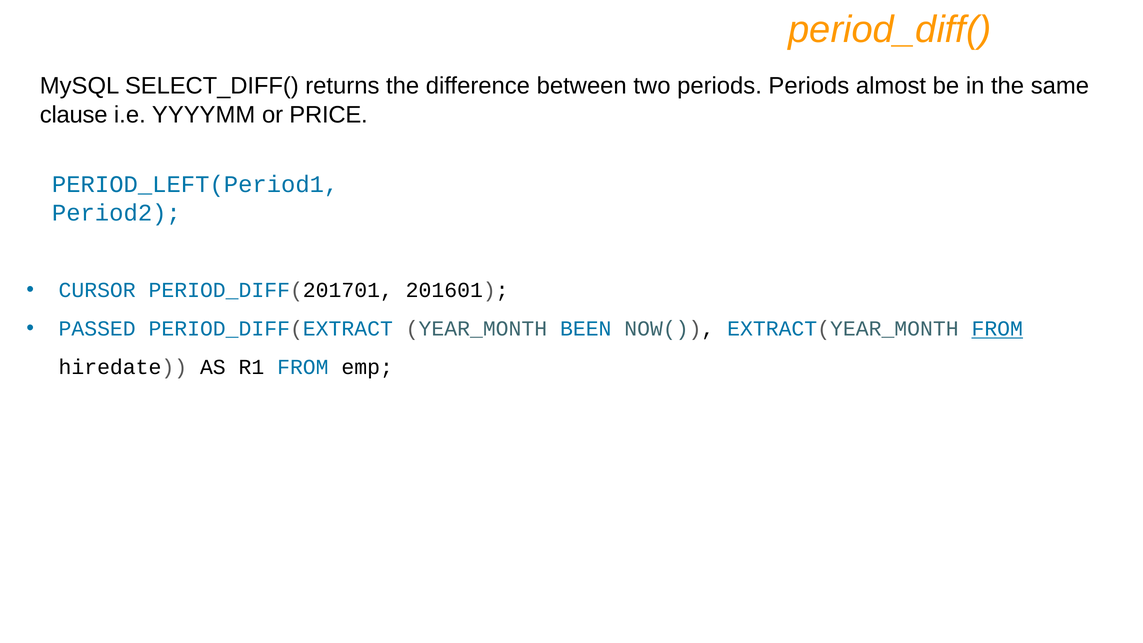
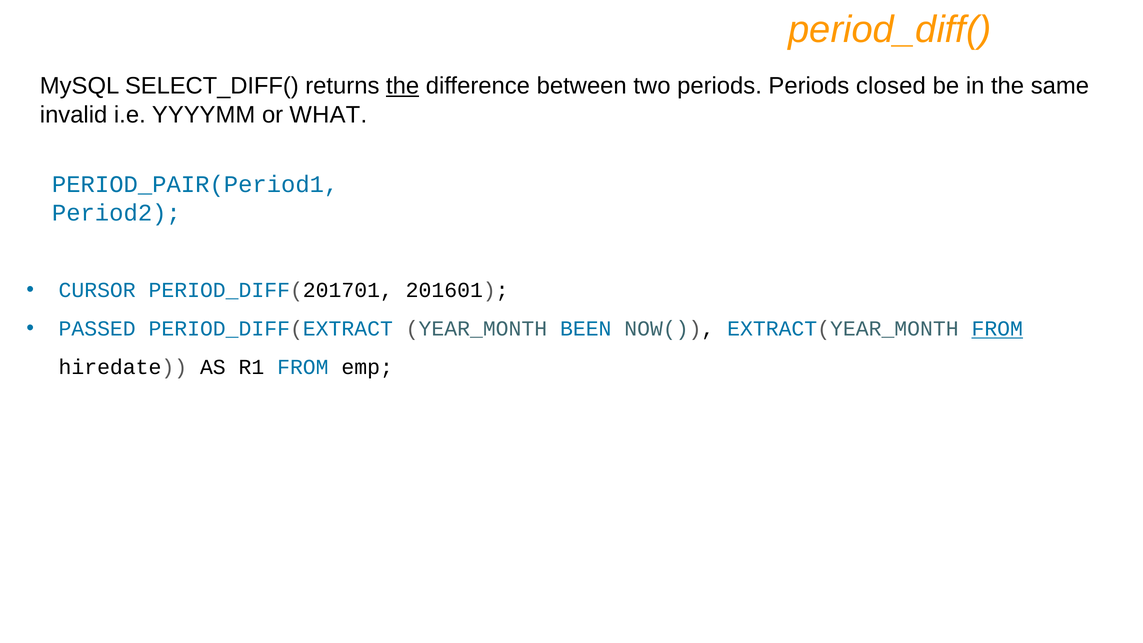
the at (403, 86) underline: none -> present
almost: almost -> closed
clause: clause -> invalid
PRICE: PRICE -> WHAT
PERIOD_LEFT(Period1: PERIOD_LEFT(Period1 -> PERIOD_PAIR(Period1
